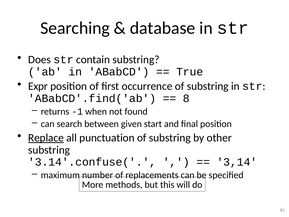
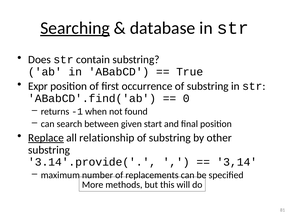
Searching underline: none -> present
8: 8 -> 0
punctuation: punctuation -> relationship
3.14'.confuse(: 3.14'.confuse( -> 3.14'.provide(
